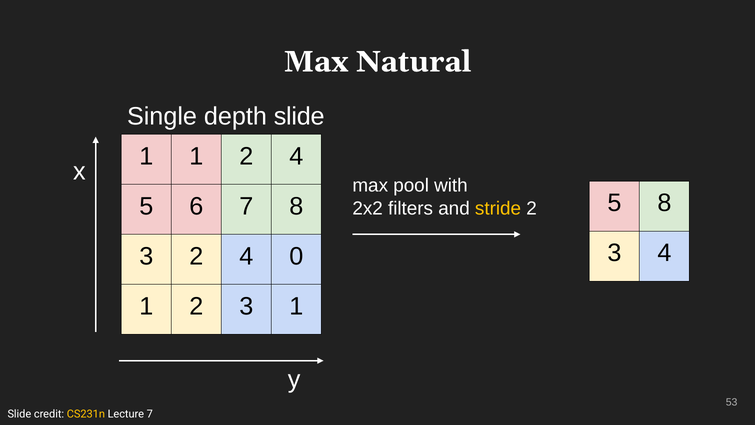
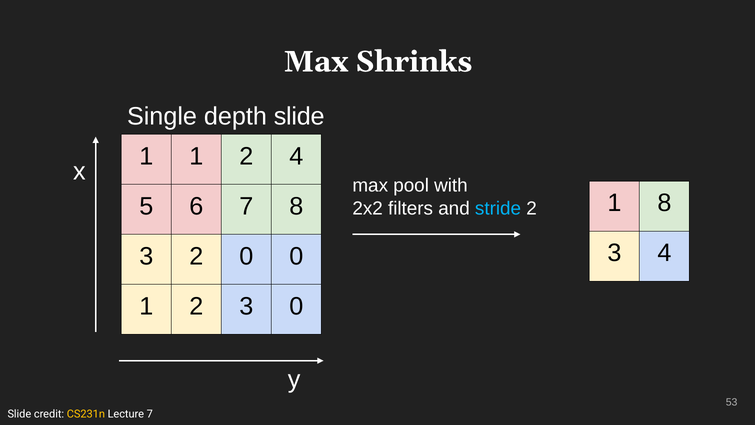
Natural: Natural -> Shrinks
stride colour: yellow -> light blue
2 5: 5 -> 1
3 2 4: 4 -> 0
3 1: 1 -> 0
